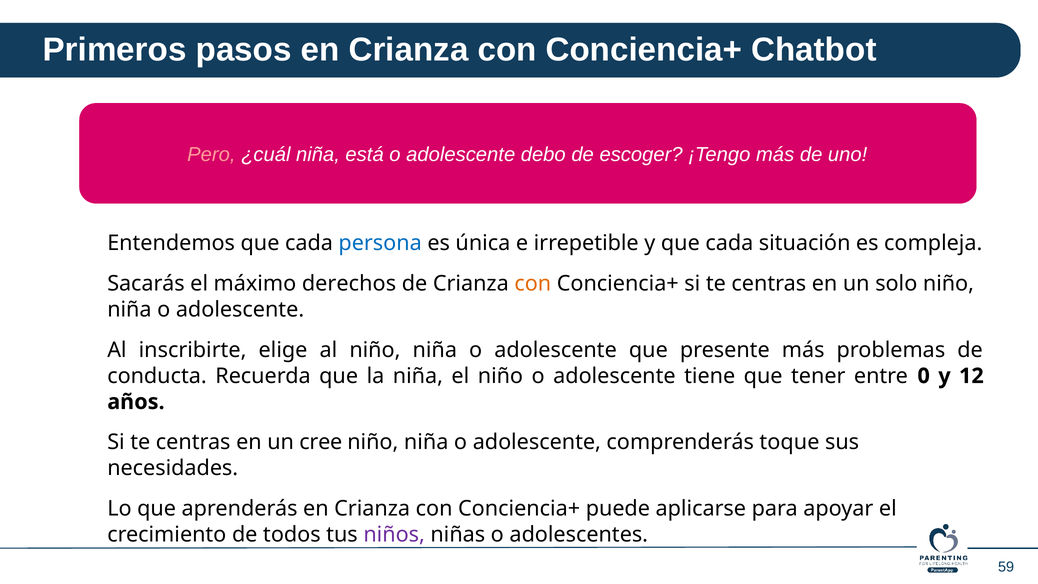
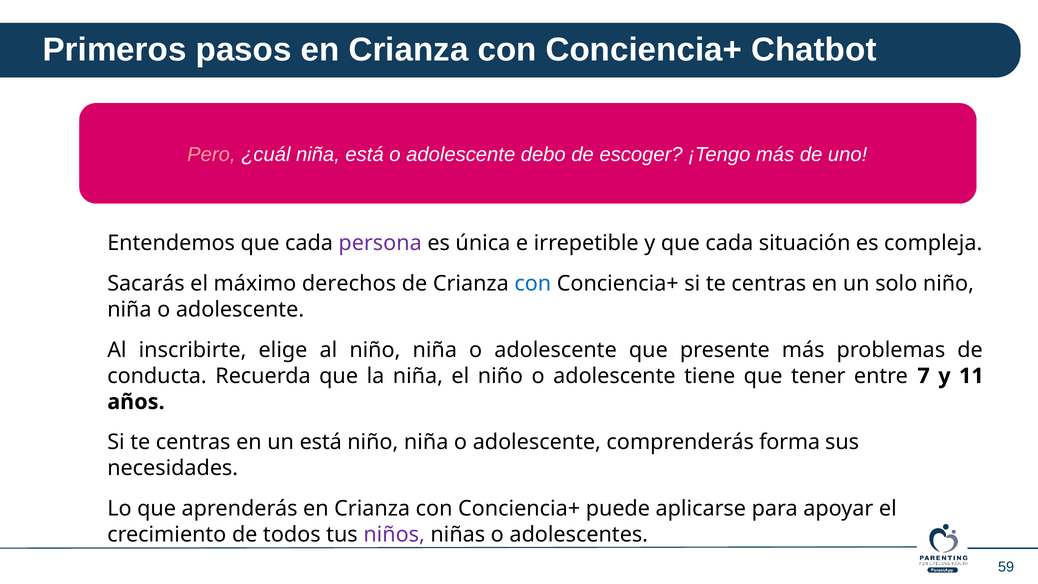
persona colour: blue -> purple
con at (533, 284) colour: orange -> blue
0: 0 -> 7
12: 12 -> 11
un cree: cree -> está
toque: toque -> forma
